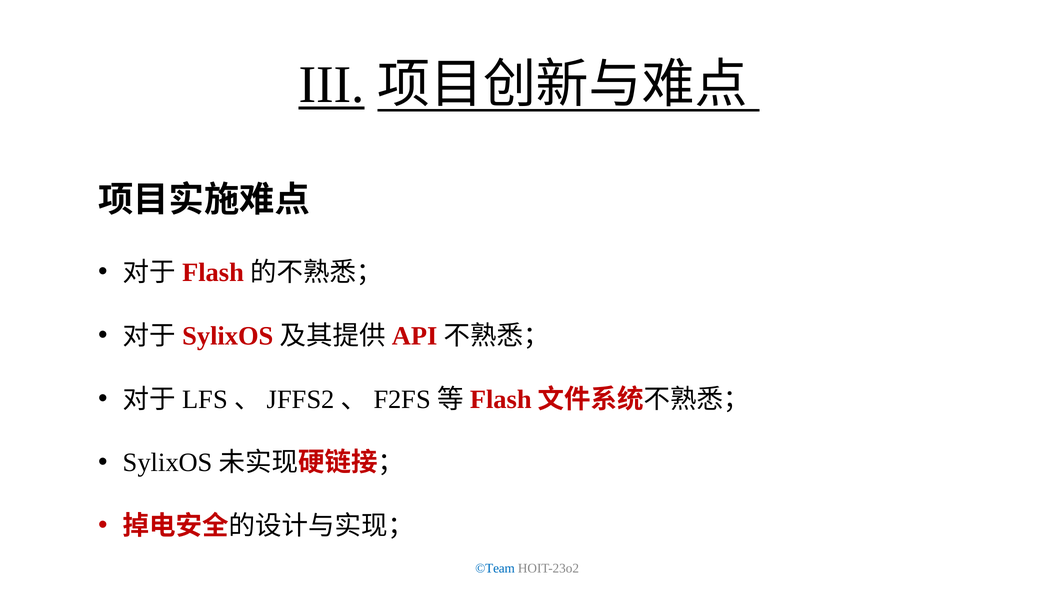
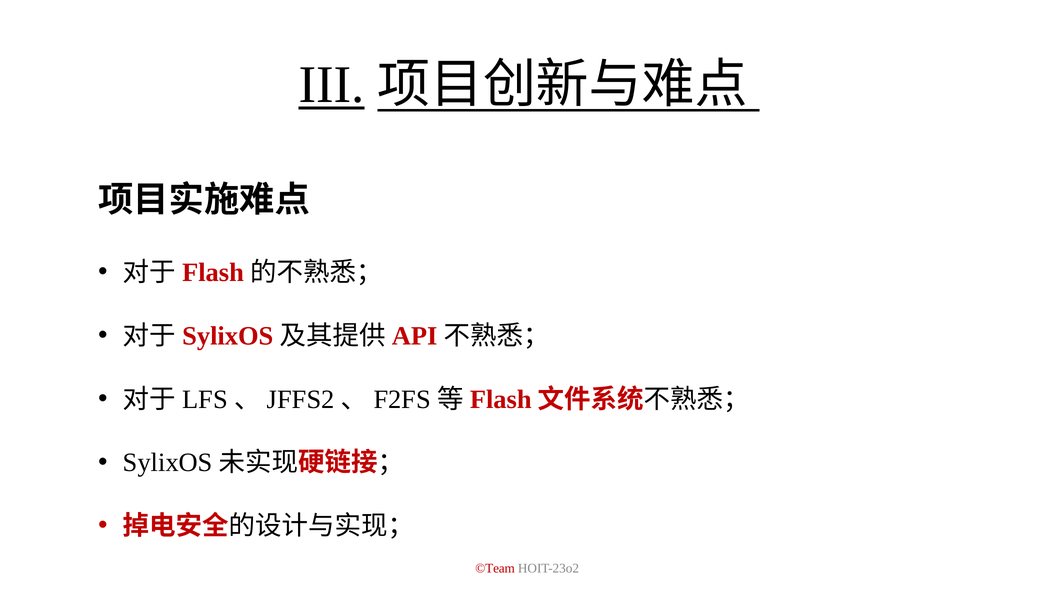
©Team colour: blue -> red
